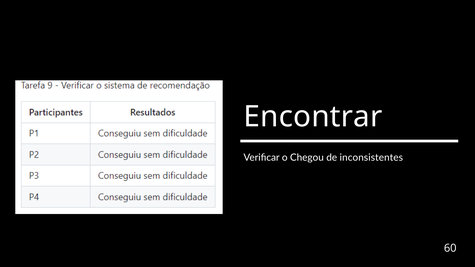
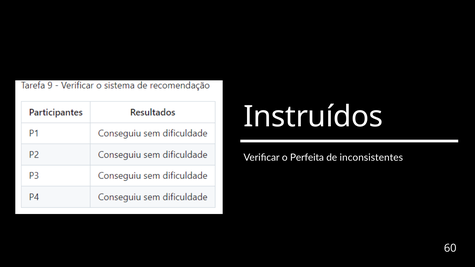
Encontrar: Encontrar -> Instruídos
Chegou: Chegou -> Perfeita
